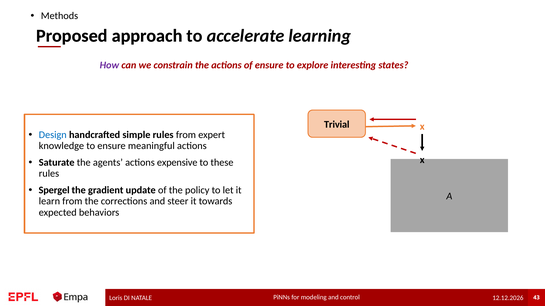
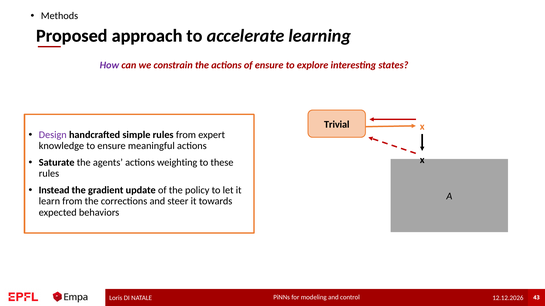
Design colour: blue -> purple
expensive: expensive -> weighting
Spergel: Spergel -> Instead
